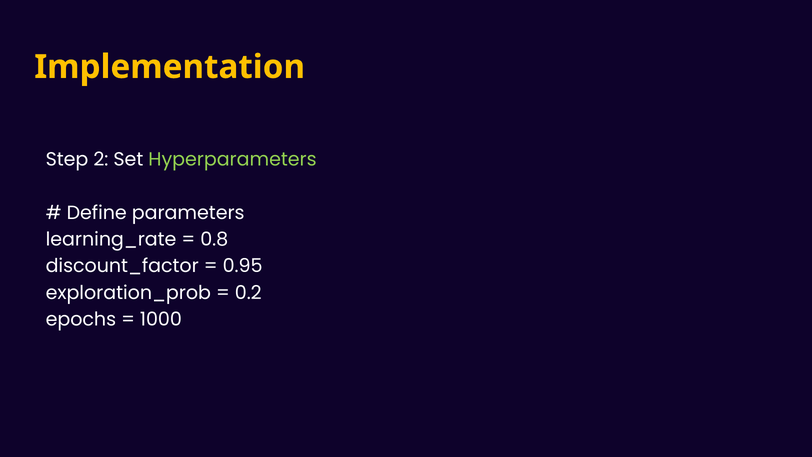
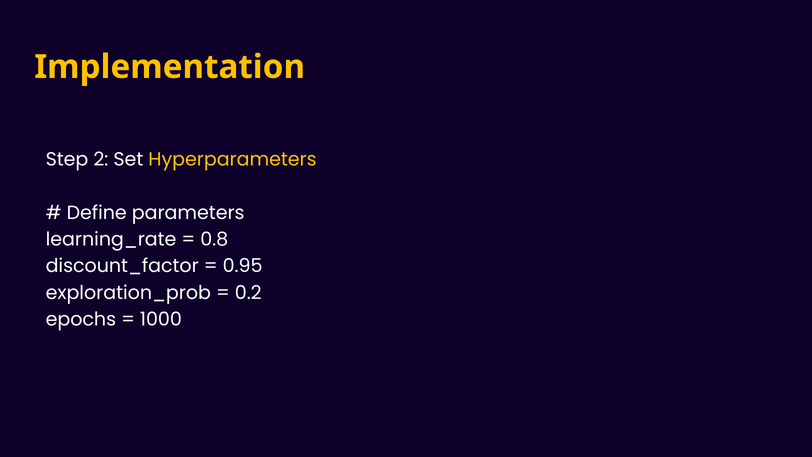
Hyperparameters colour: light green -> yellow
